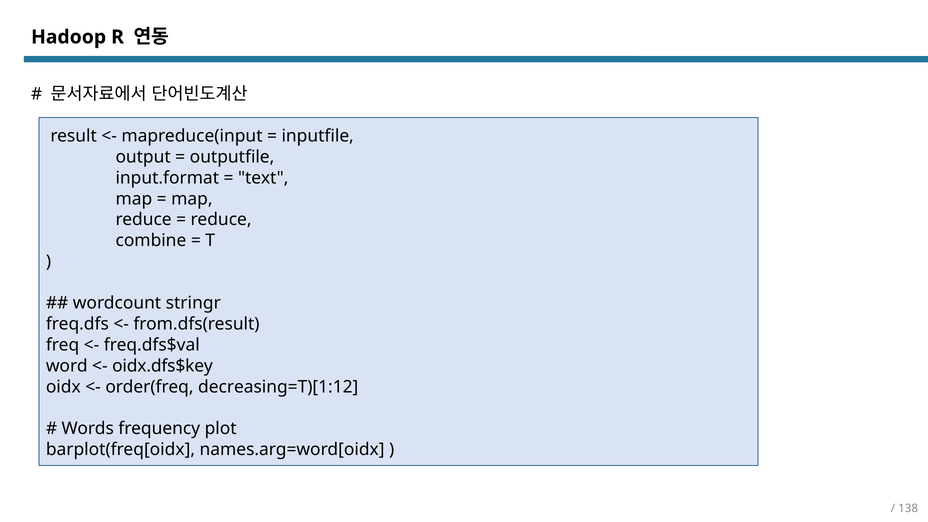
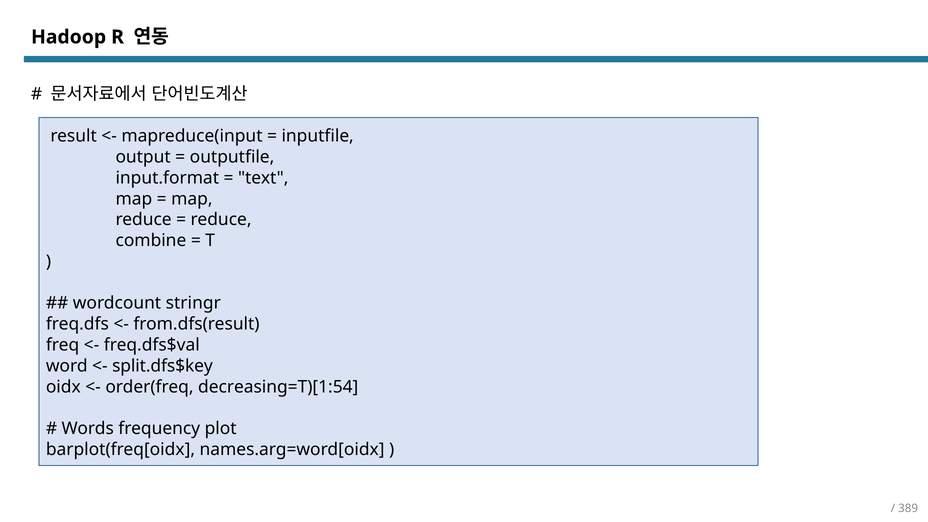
oidx.dfs$key: oidx.dfs$key -> split.dfs$key
decreasing=T)[1:12: decreasing=T)[1:12 -> decreasing=T)[1:54
138: 138 -> 389
